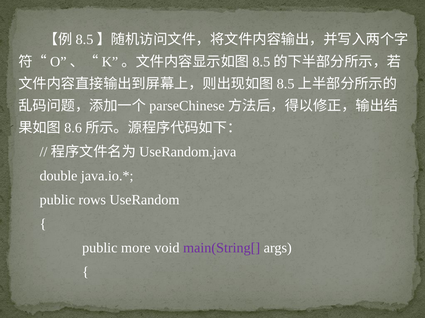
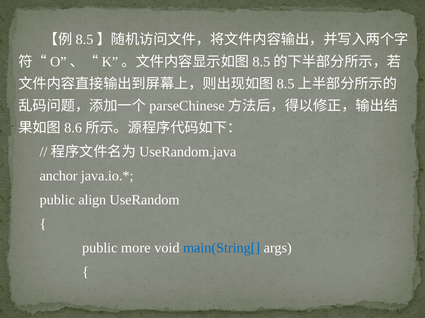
double: double -> anchor
rows: rows -> align
main(String[ colour: purple -> blue
